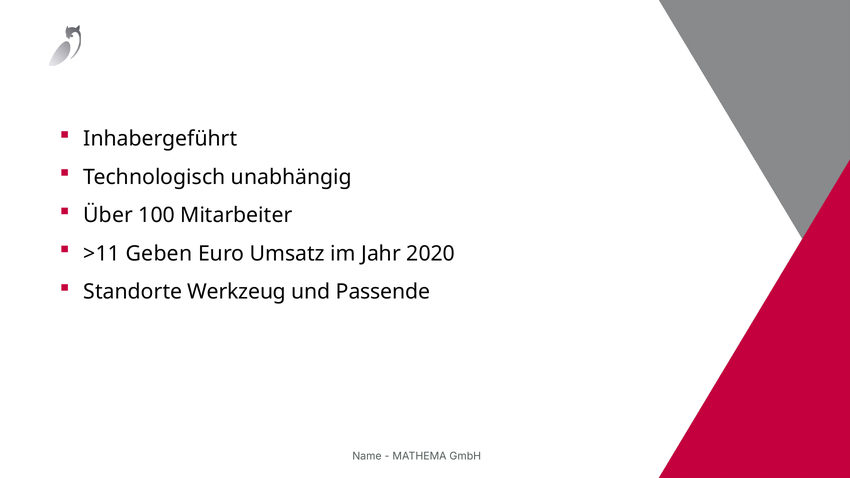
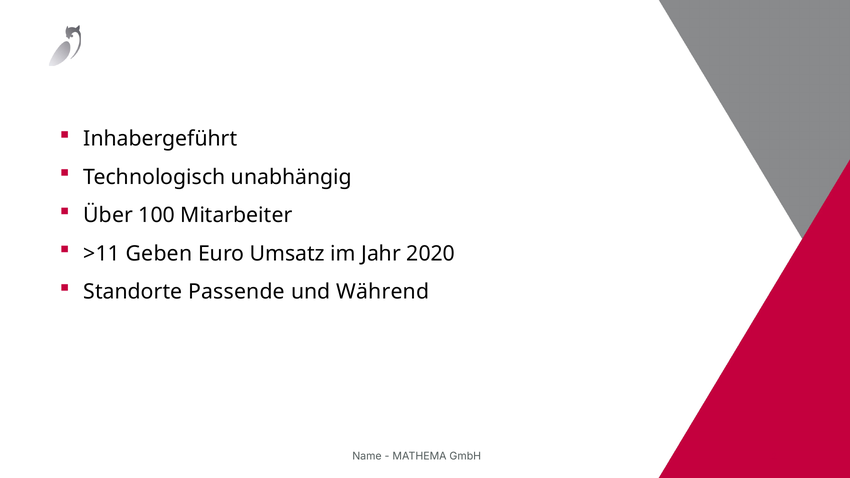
Werkzeug: Werkzeug -> Passende
Passende: Passende -> Während
